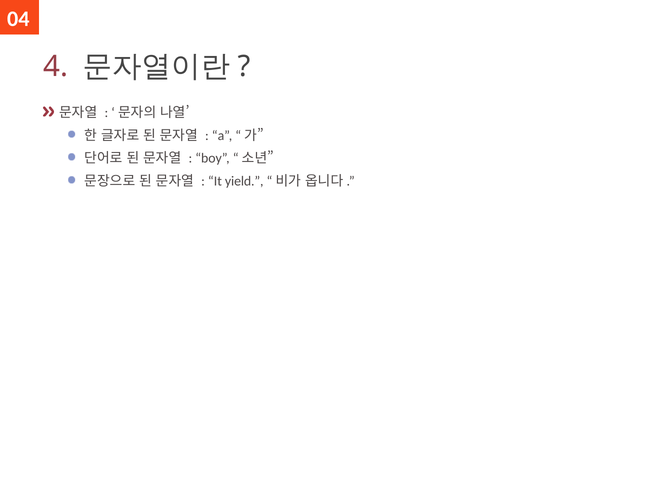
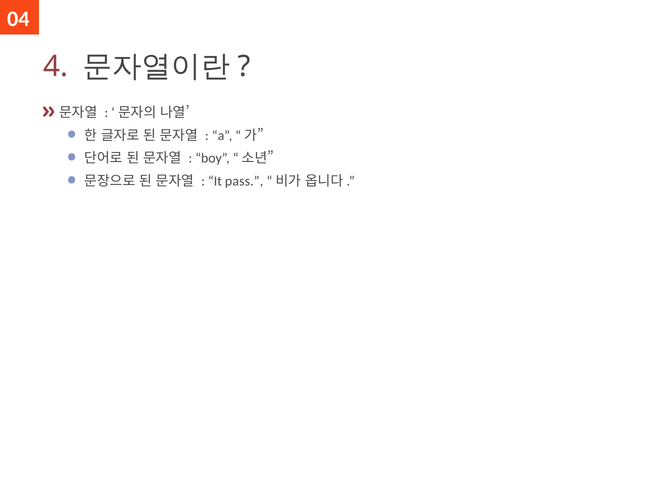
yield: yield -> pass
